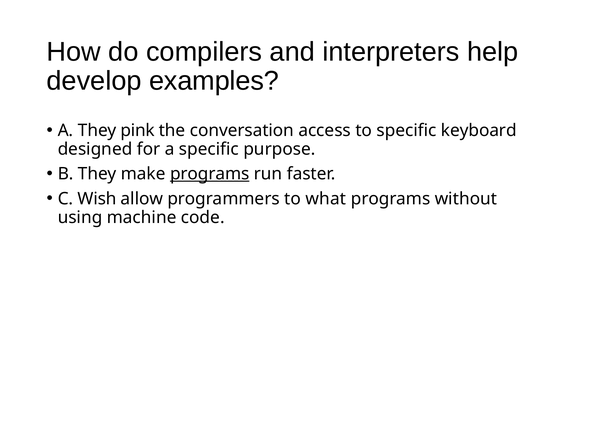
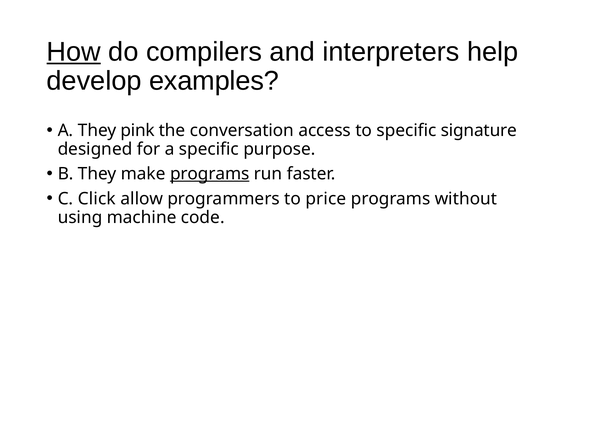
How underline: none -> present
keyboard: keyboard -> signature
Wish: Wish -> Click
what: what -> price
